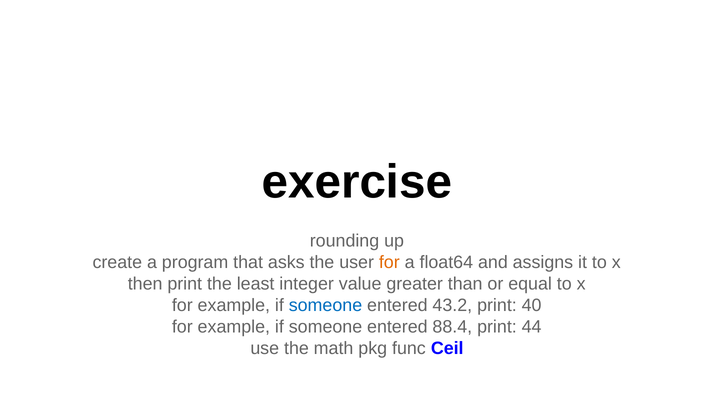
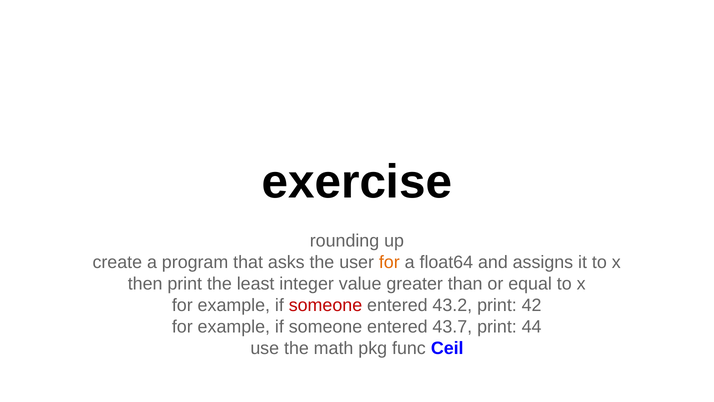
someone at (325, 305) colour: blue -> red
40: 40 -> 42
88.4: 88.4 -> 43.7
